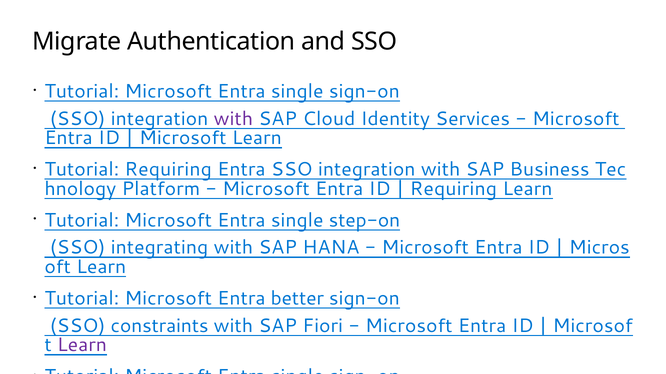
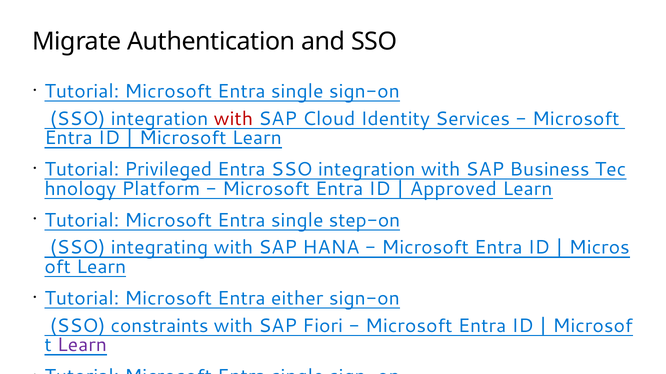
with at (233, 119) colour: purple -> red
Tutorial Requiring: Requiring -> Privileged
Requiring at (453, 189): Requiring -> Approved
better: better -> either
